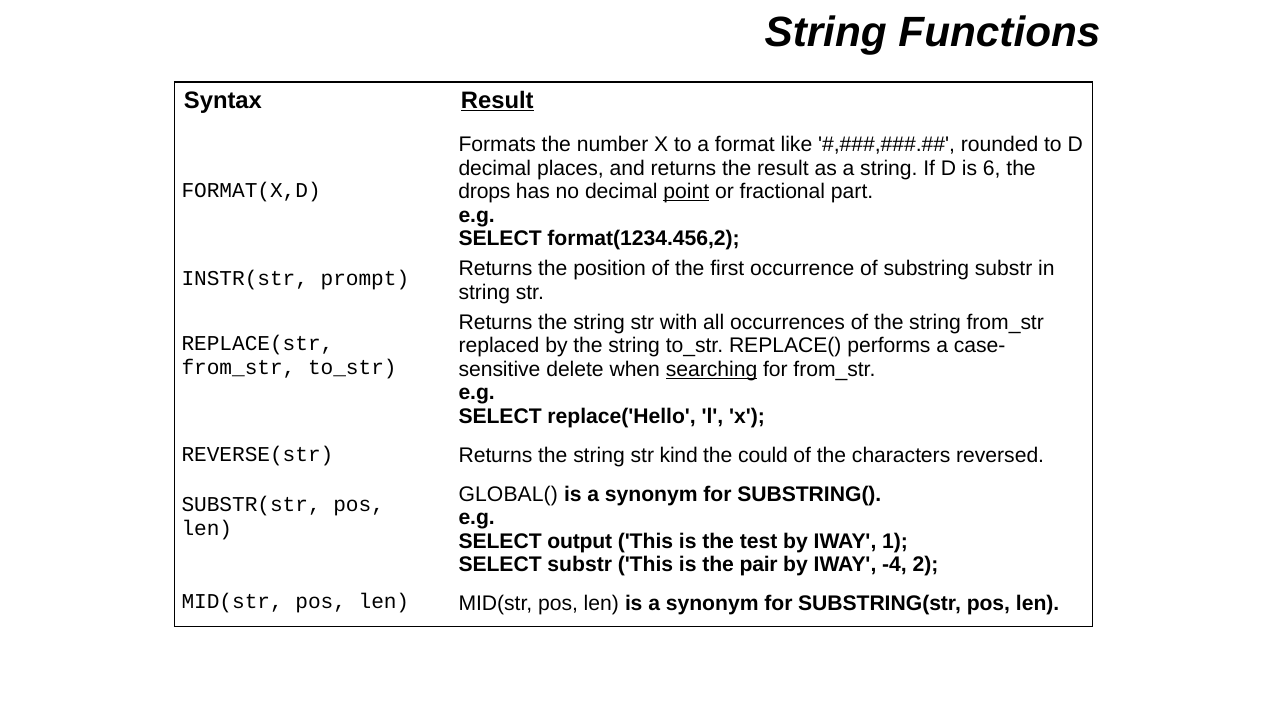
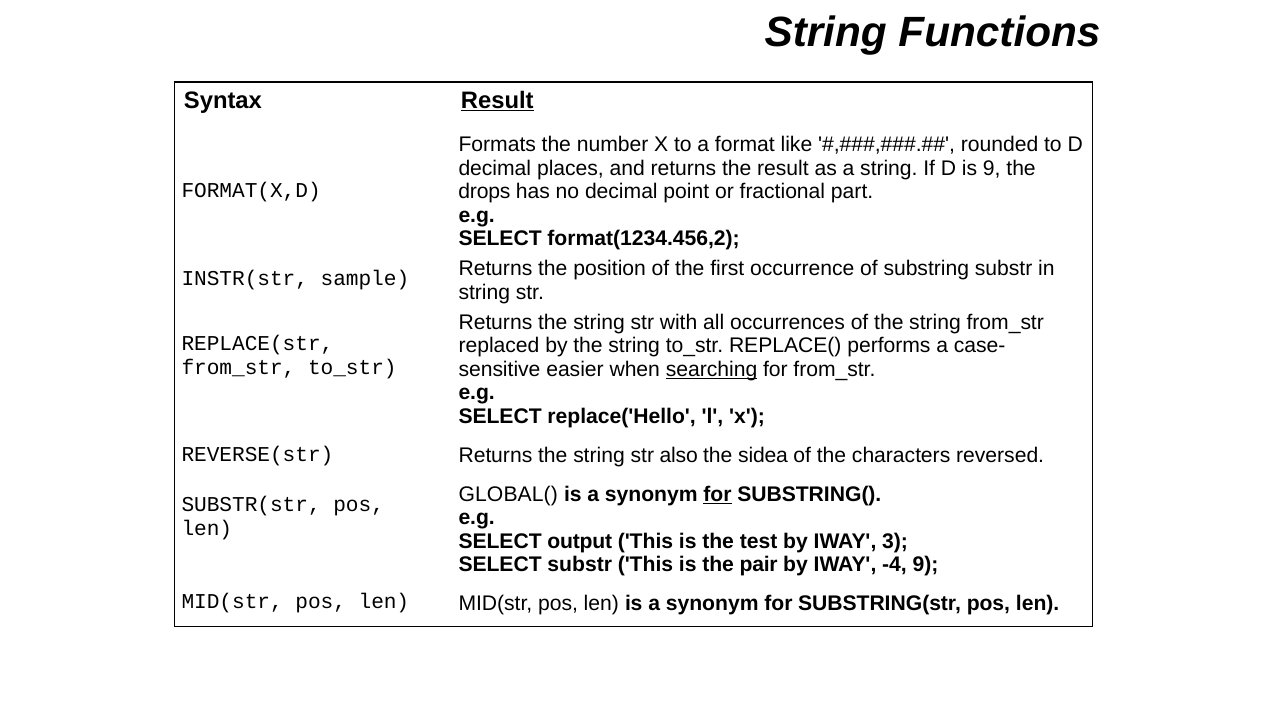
is 6: 6 -> 9
point underline: present -> none
prompt: prompt -> sample
delete: delete -> easier
kind: kind -> also
could: could -> sidea
for at (717, 494) underline: none -> present
1: 1 -> 3
-4 2: 2 -> 9
